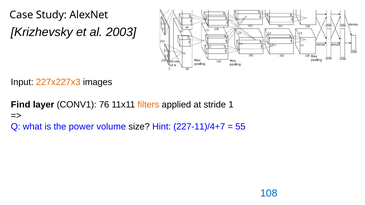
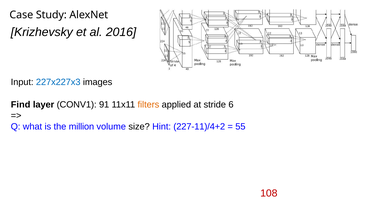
2003: 2003 -> 2016
227x227x3 colour: orange -> blue
76: 76 -> 91
1: 1 -> 6
power: power -> million
227-11)/4+7: 227-11)/4+7 -> 227-11)/4+2
108 colour: blue -> red
